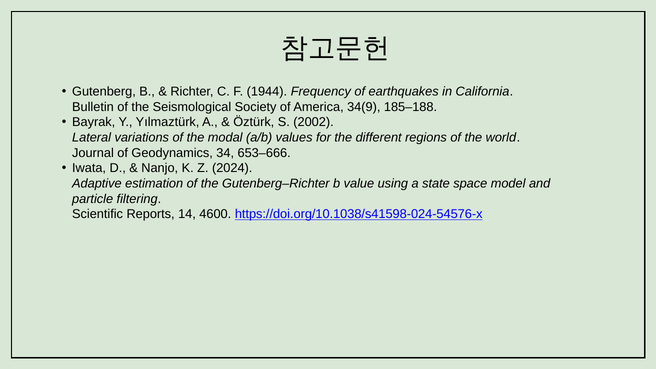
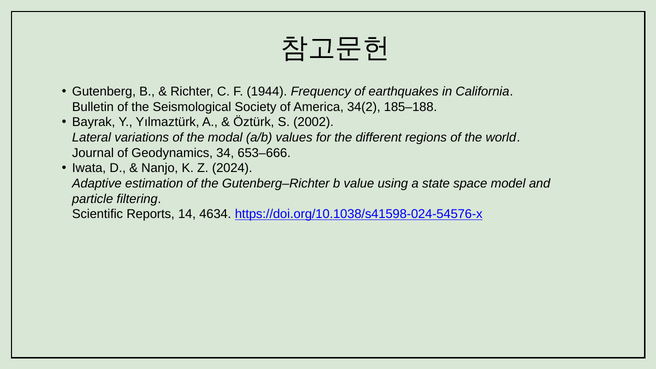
34(9: 34(9 -> 34(2
4600: 4600 -> 4634
